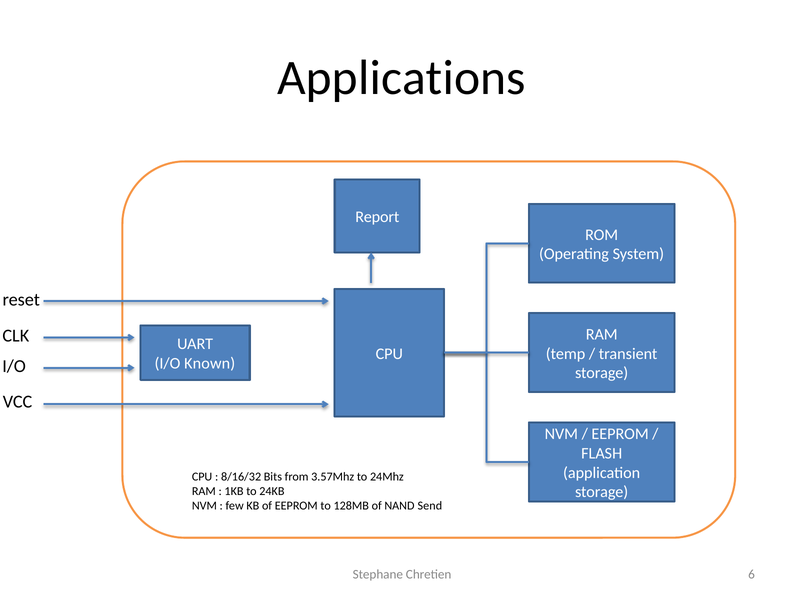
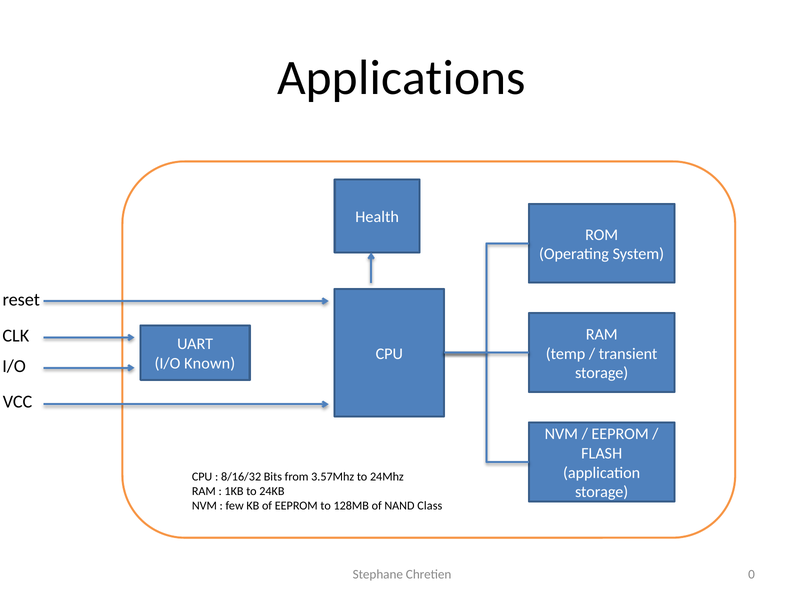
Report: Report -> Health
Send: Send -> Class
6: 6 -> 0
